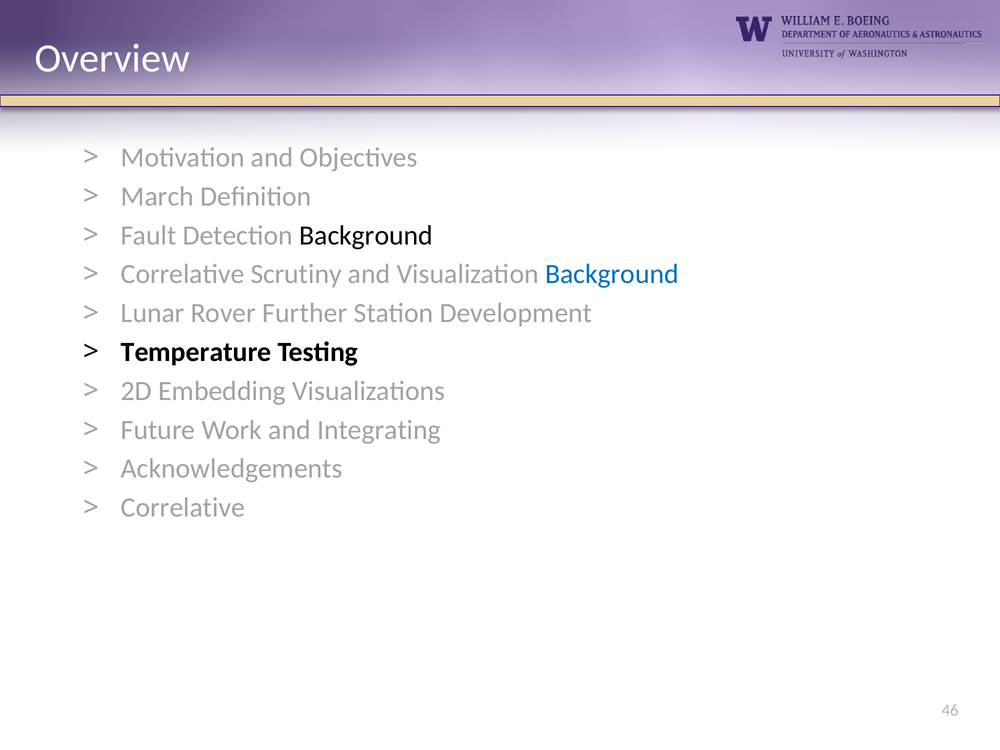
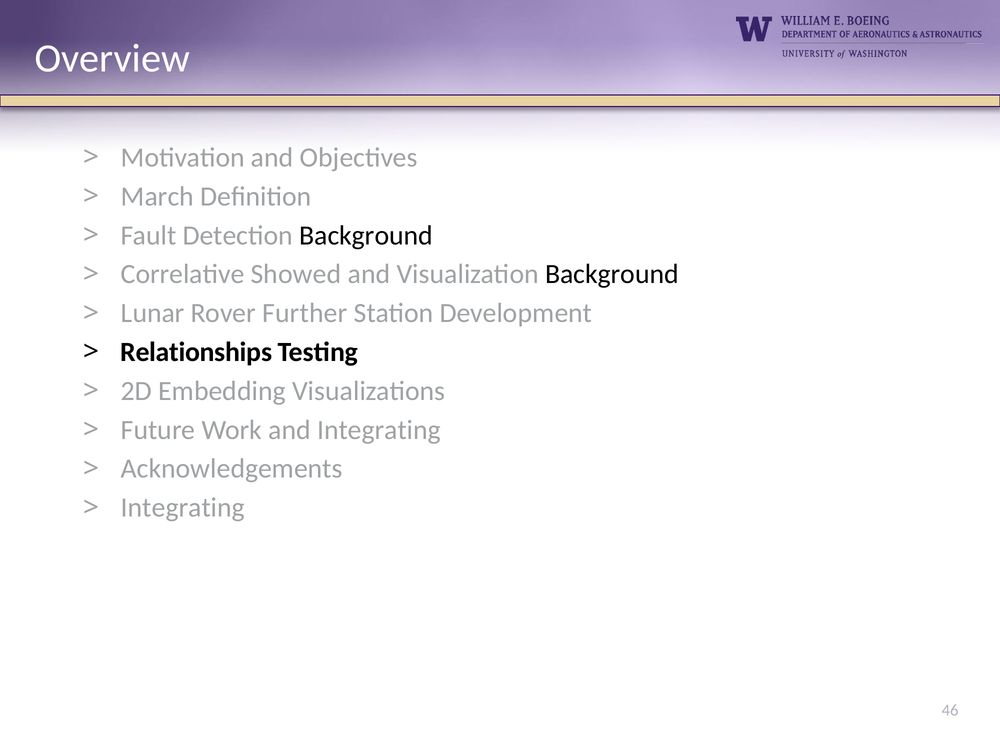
Scrutiny: Scrutiny -> Showed
Background at (612, 274) colour: blue -> black
Temperature: Temperature -> Relationships
Correlative at (183, 508): Correlative -> Integrating
